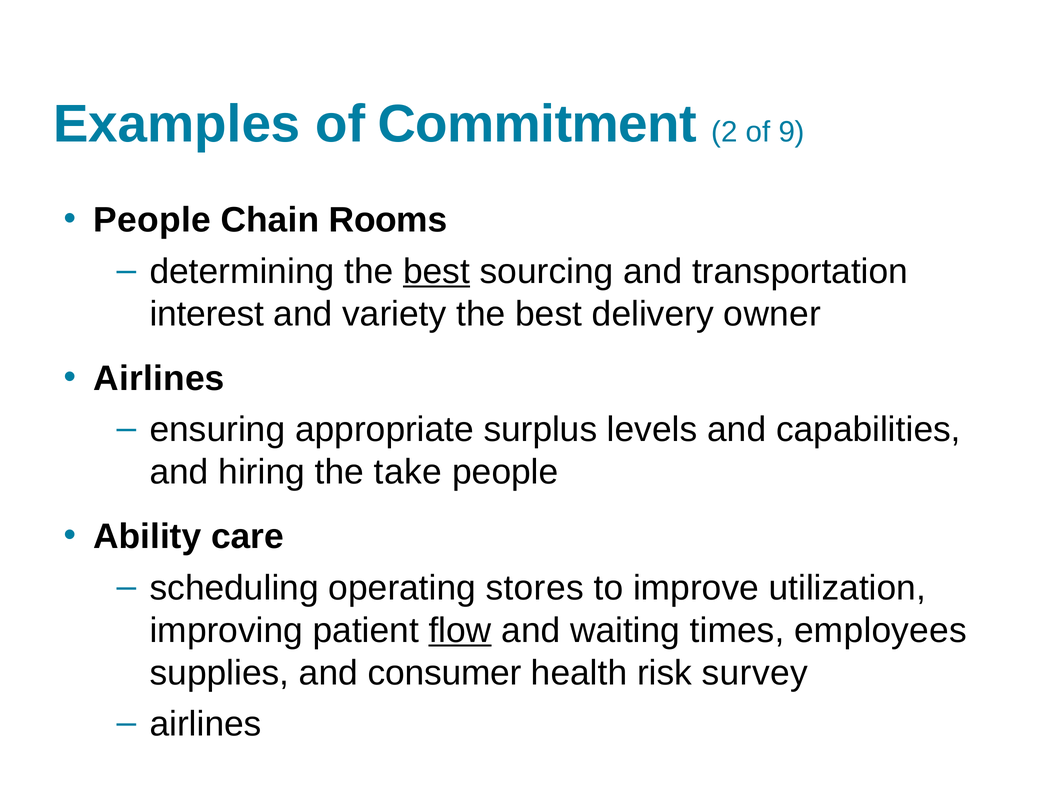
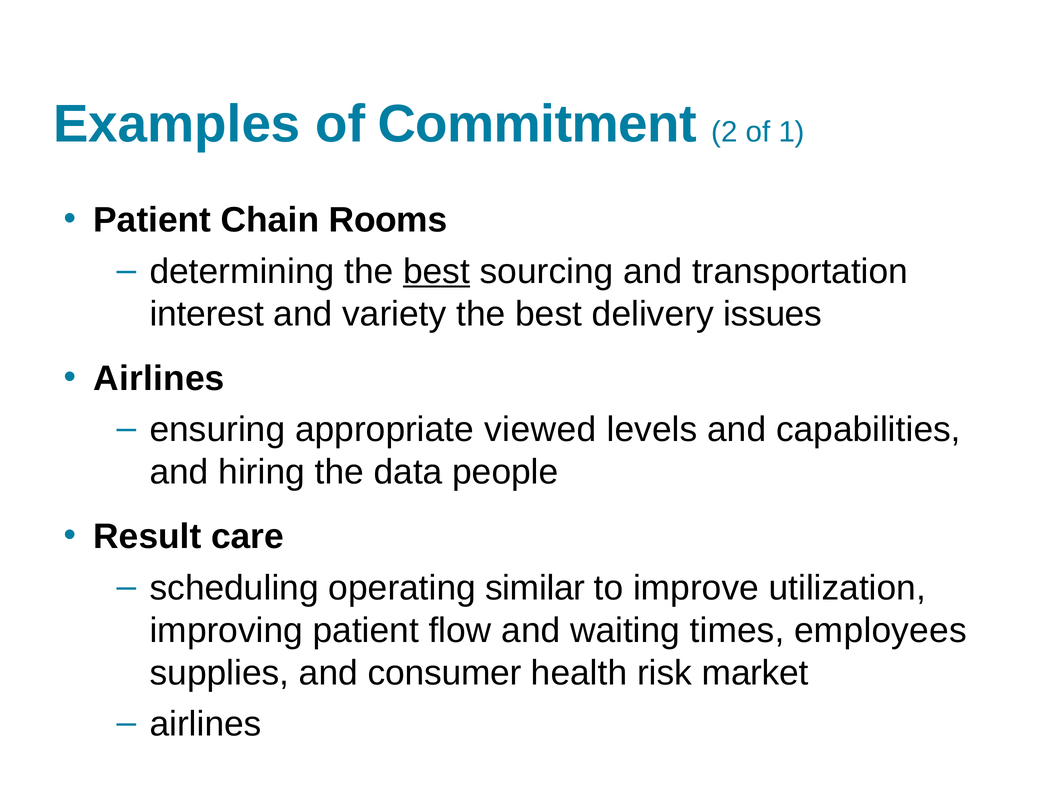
9: 9 -> 1
People at (152, 220): People -> Patient
owner: owner -> issues
surplus: surplus -> viewed
take: take -> data
Ability: Ability -> Result
stores: stores -> similar
flow underline: present -> none
survey: survey -> market
